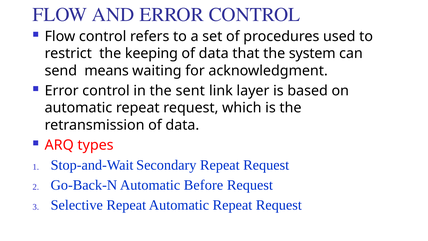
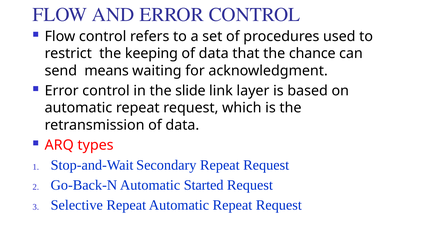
system: system -> chance
sent: sent -> slide
Before: Before -> Started
